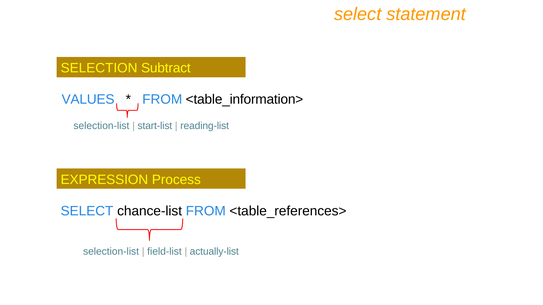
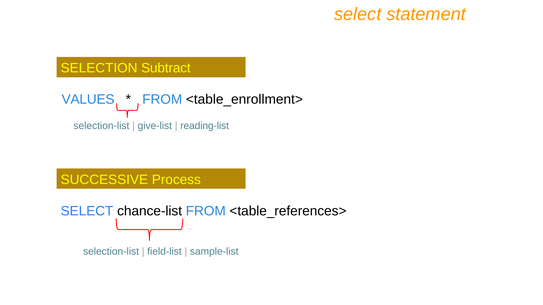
<table_information>: <table_information> -> <table_enrollment>
start-list: start-list -> give-list
EXPRESSION: EXPRESSION -> SUCCESSIVE
actually-list: actually-list -> sample-list
